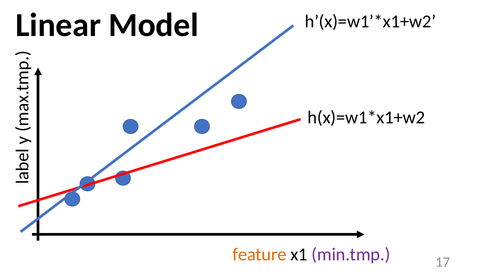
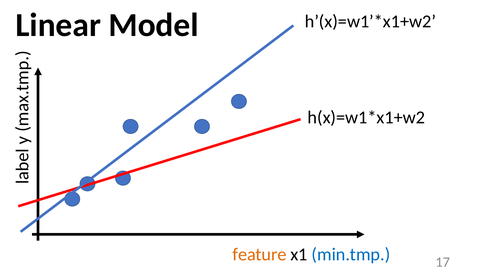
min.tmp colour: purple -> blue
